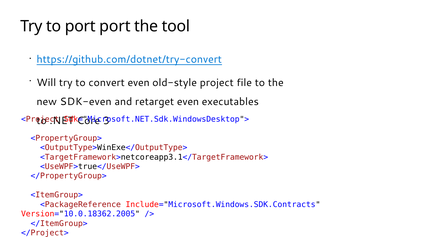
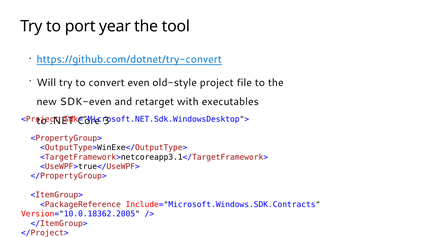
port port: port -> year
retarget even: even -> with
